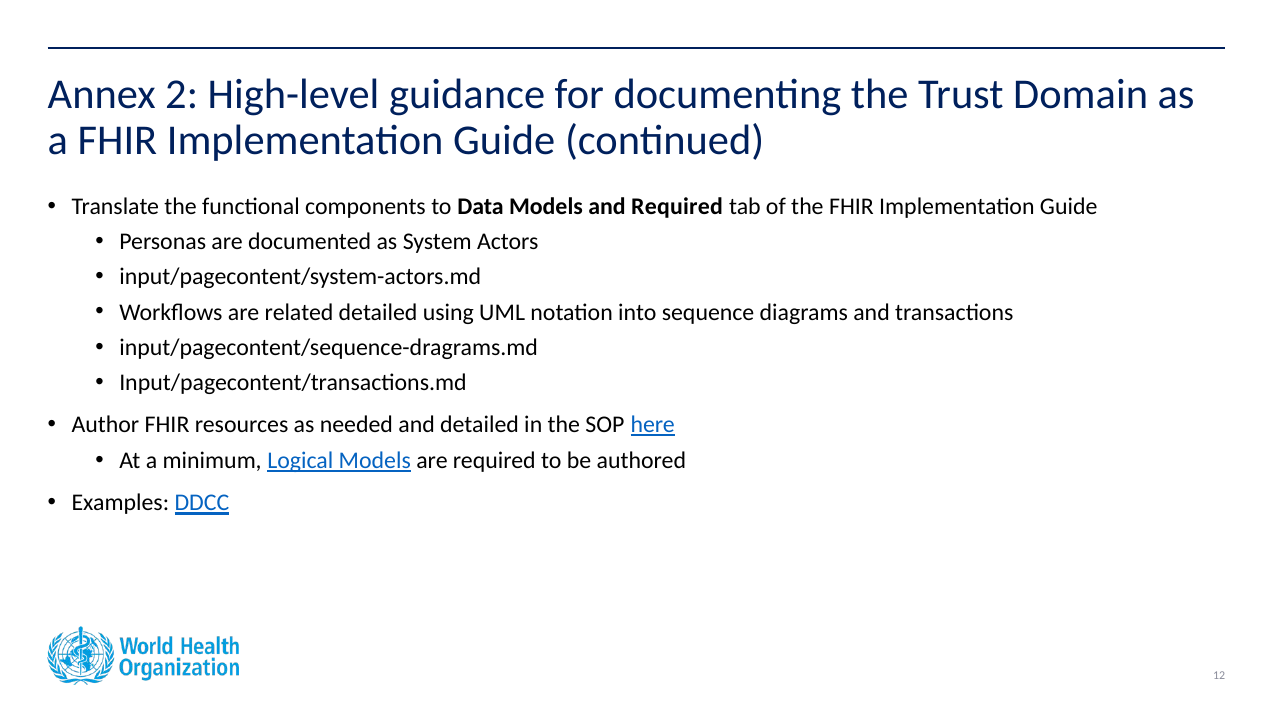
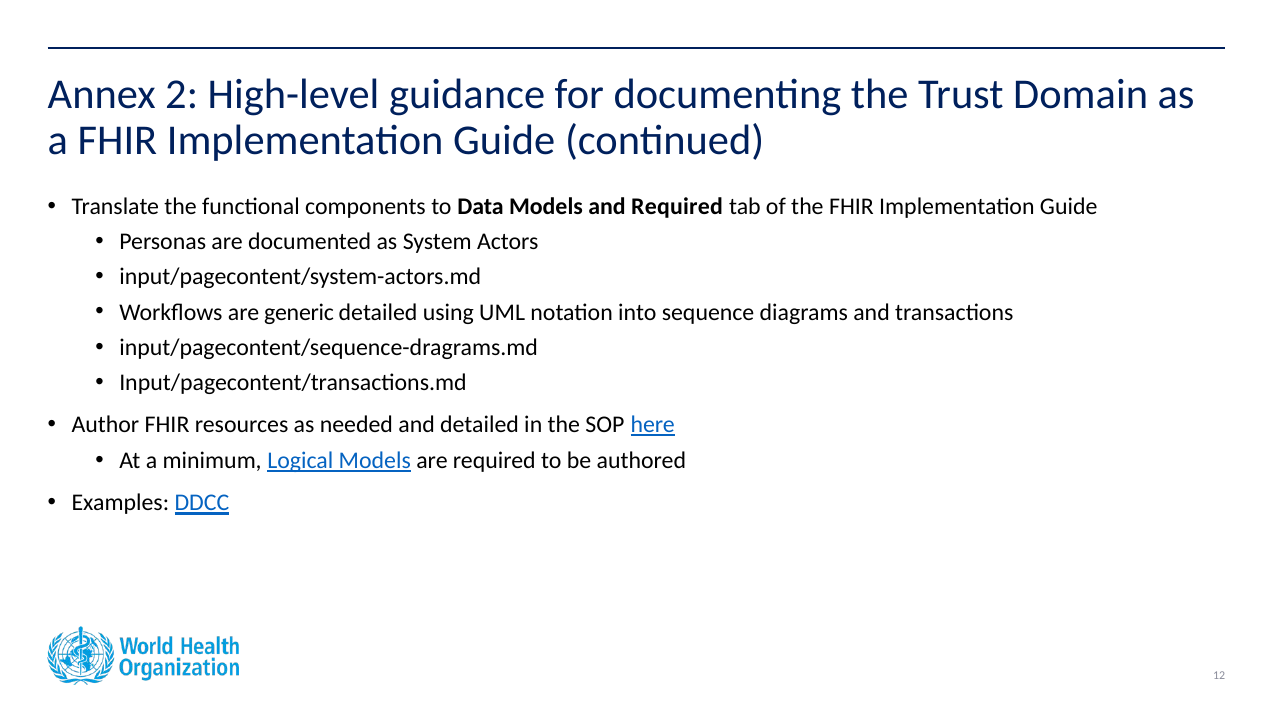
related: related -> generic
